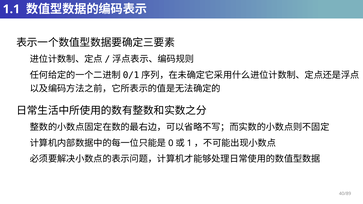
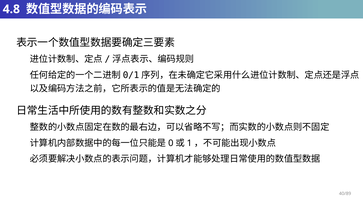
1.1: 1.1 -> 4.8
